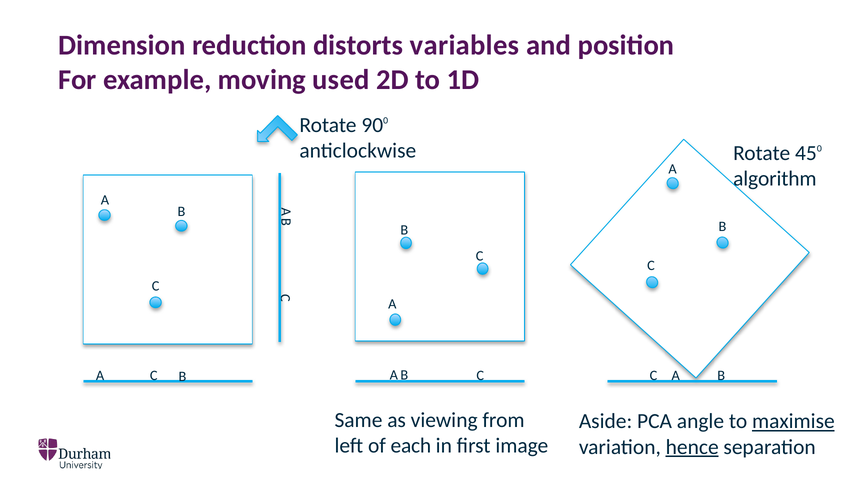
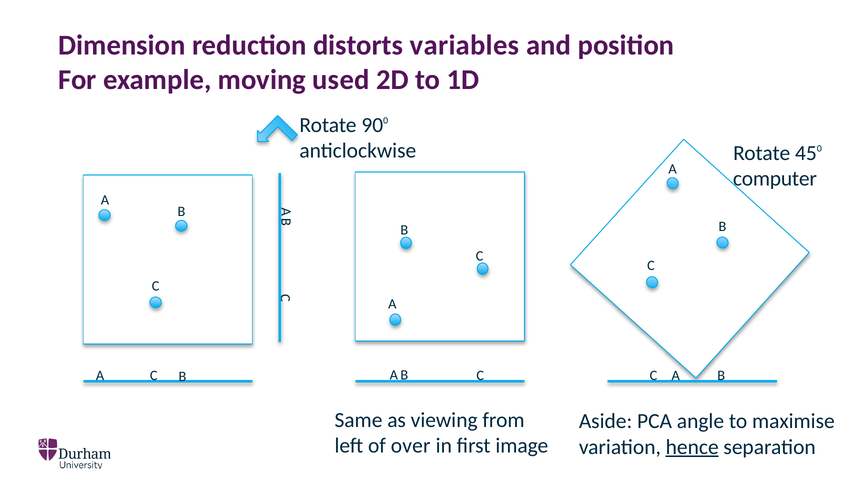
algorithm: algorithm -> computer
maximise underline: present -> none
each: each -> over
